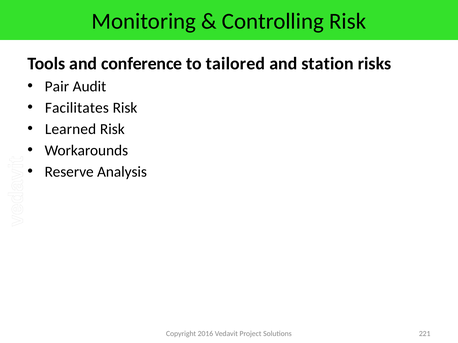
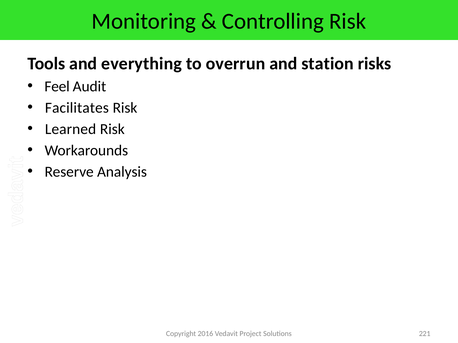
conference: conference -> everything
tailored: tailored -> overrun
Pair: Pair -> Feel
